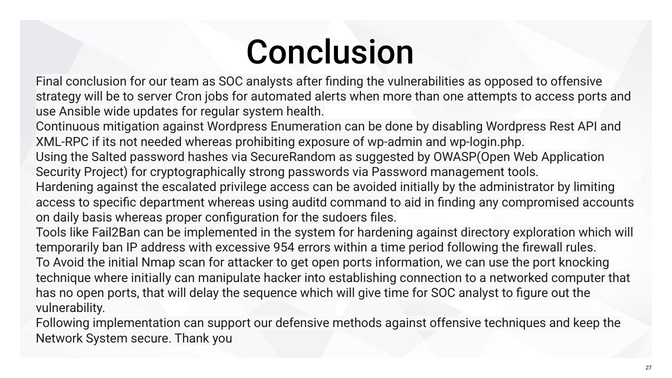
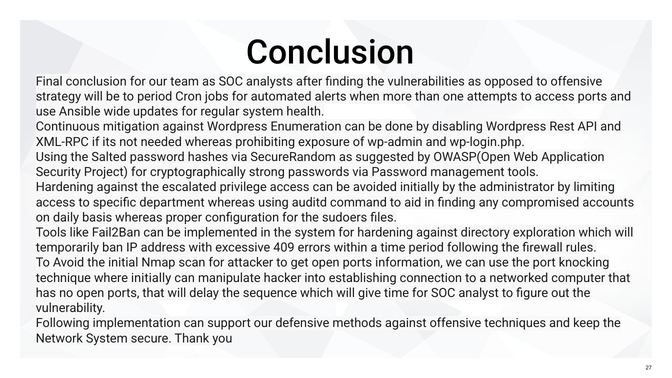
to server: server -> period
954: 954 -> 409
